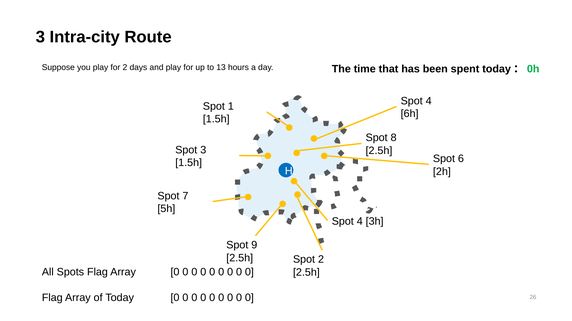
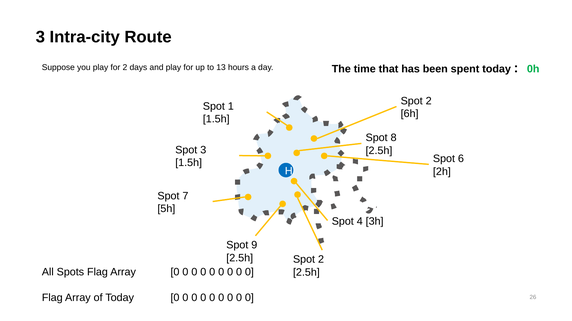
4 at (429, 101): 4 -> 2
